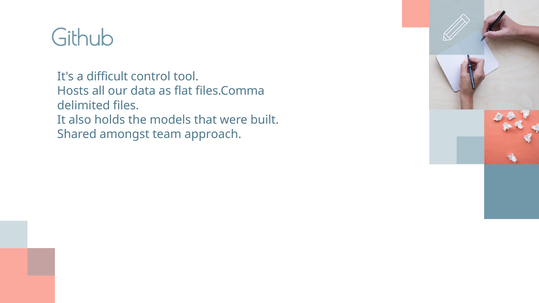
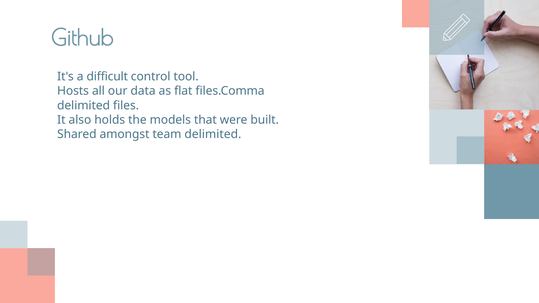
team approach: approach -> delimited
